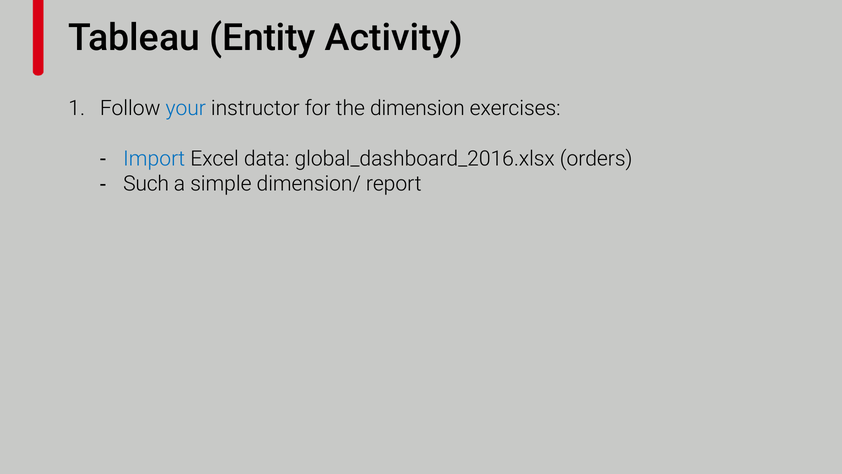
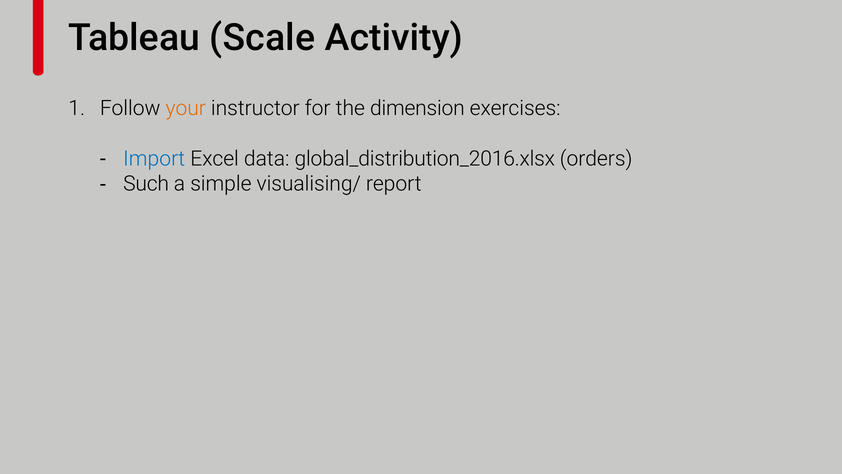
Entity: Entity -> Scale
your colour: blue -> orange
global_dashboard_2016.xlsx: global_dashboard_2016.xlsx -> global_distribution_2016.xlsx
dimension/: dimension/ -> visualising/
